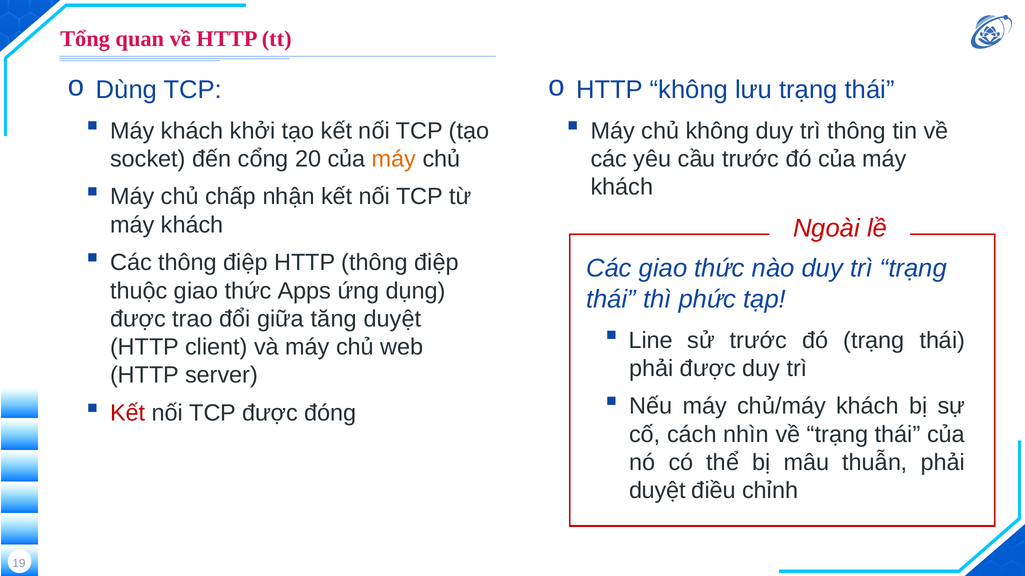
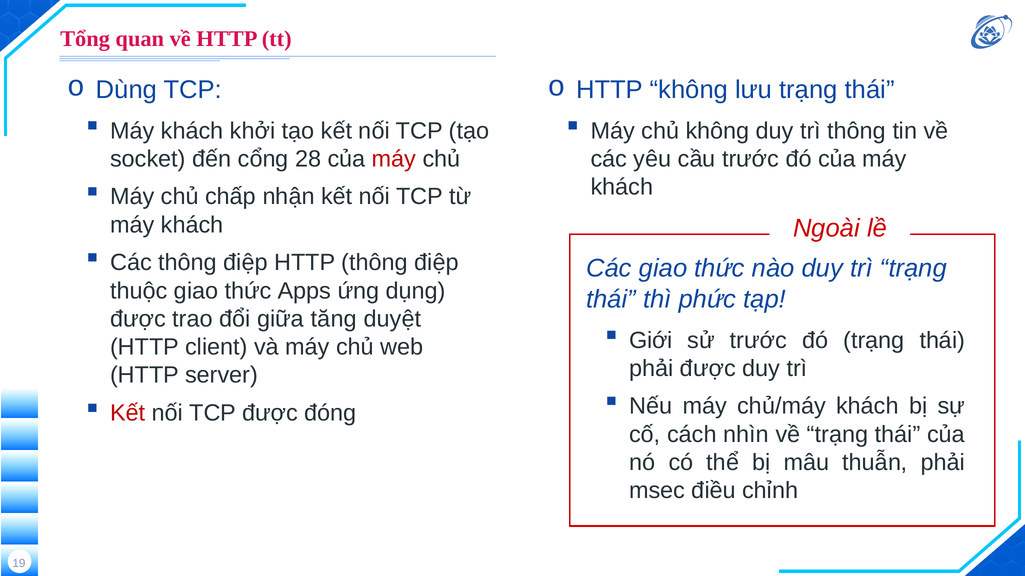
20: 20 -> 28
máy at (394, 159) colour: orange -> red
Line: Line -> Giới
duyệt at (657, 491): duyệt -> msec
